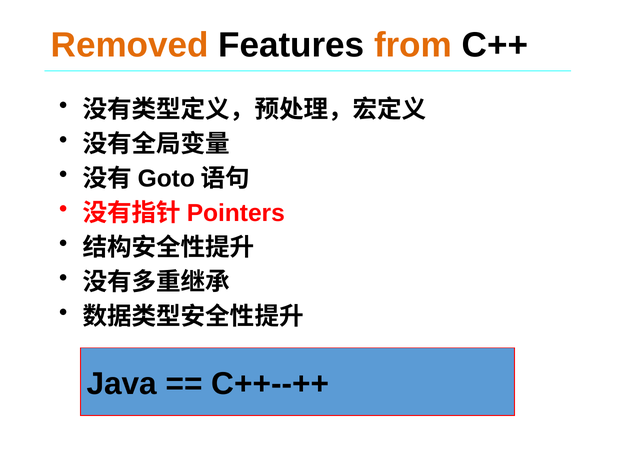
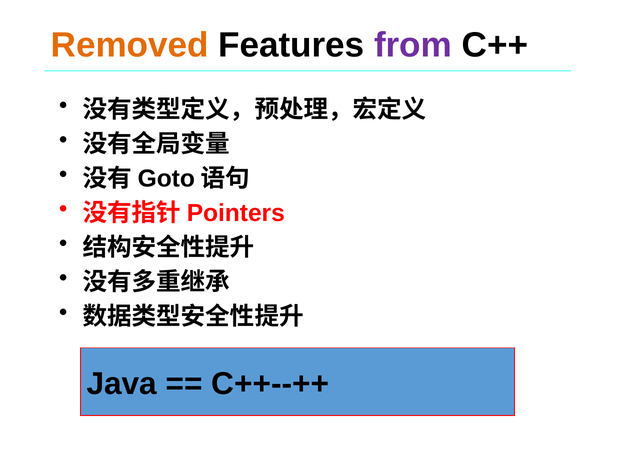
from colour: orange -> purple
